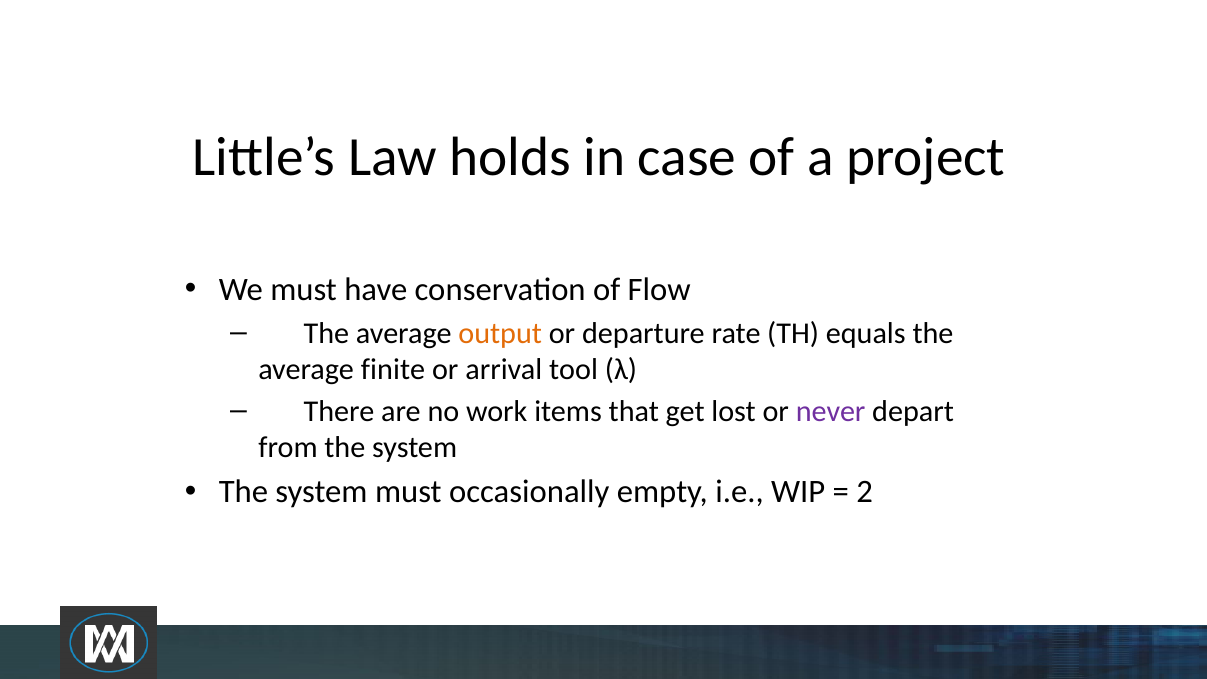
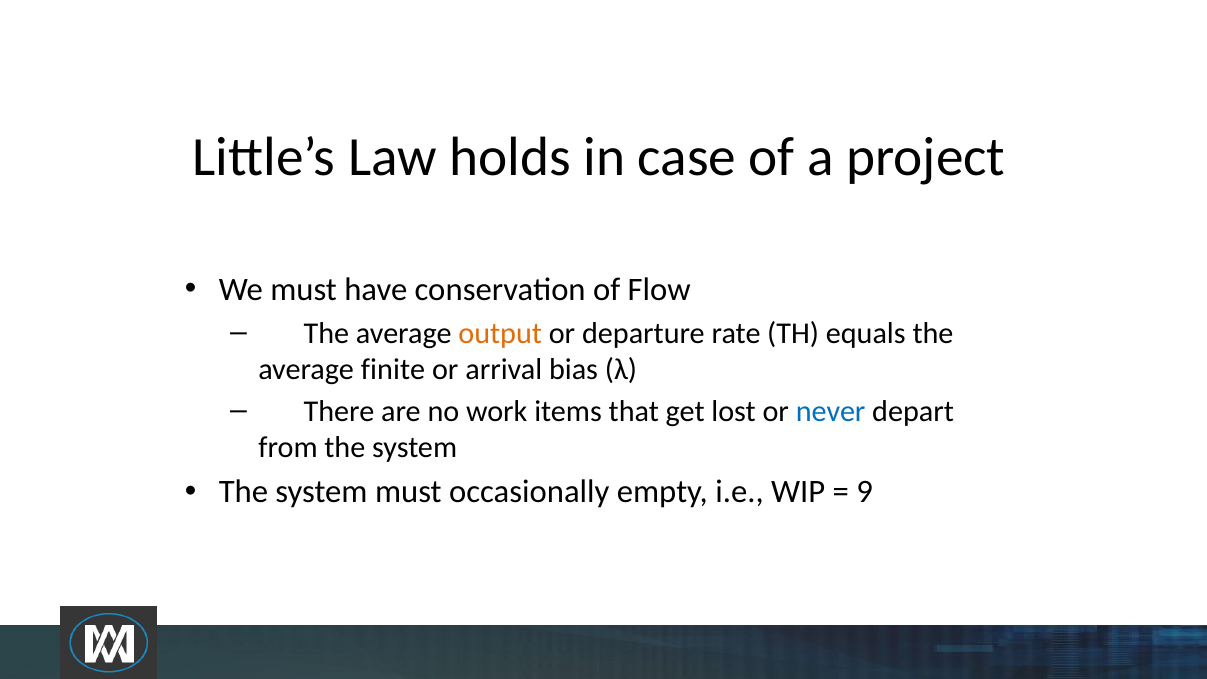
tool: tool -> bias
never colour: purple -> blue
2: 2 -> 9
